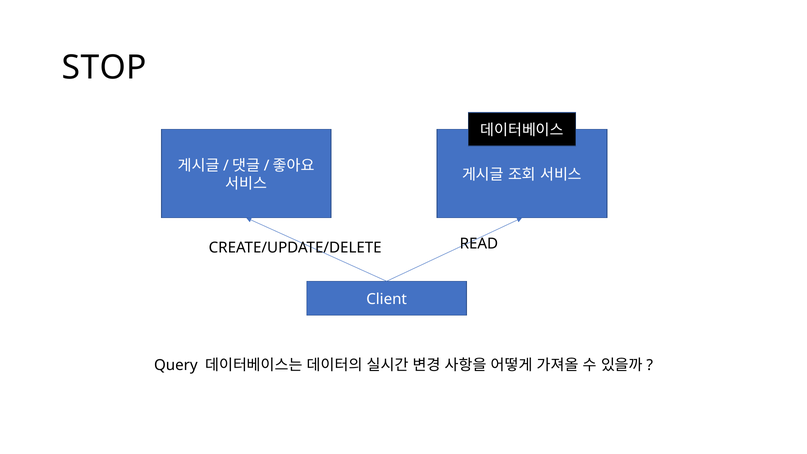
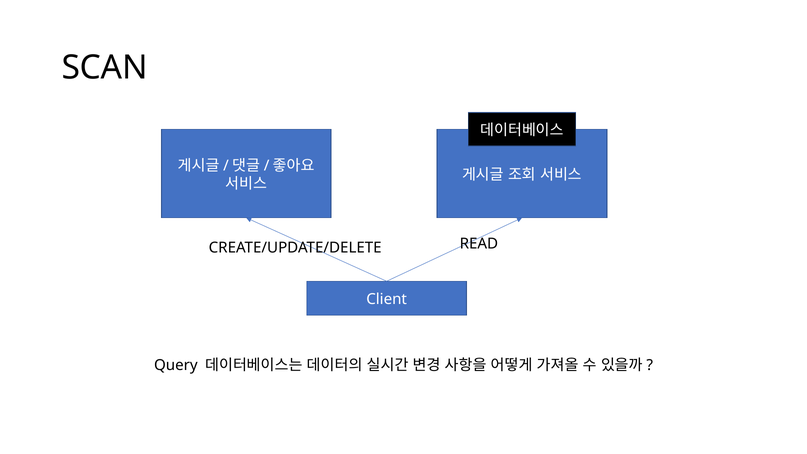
STOP: STOP -> SCAN
